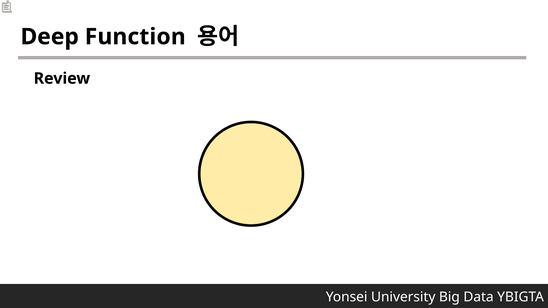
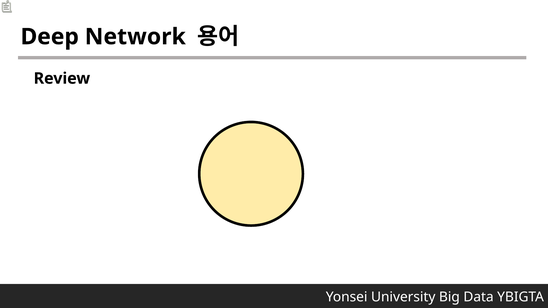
Function: Function -> Network
